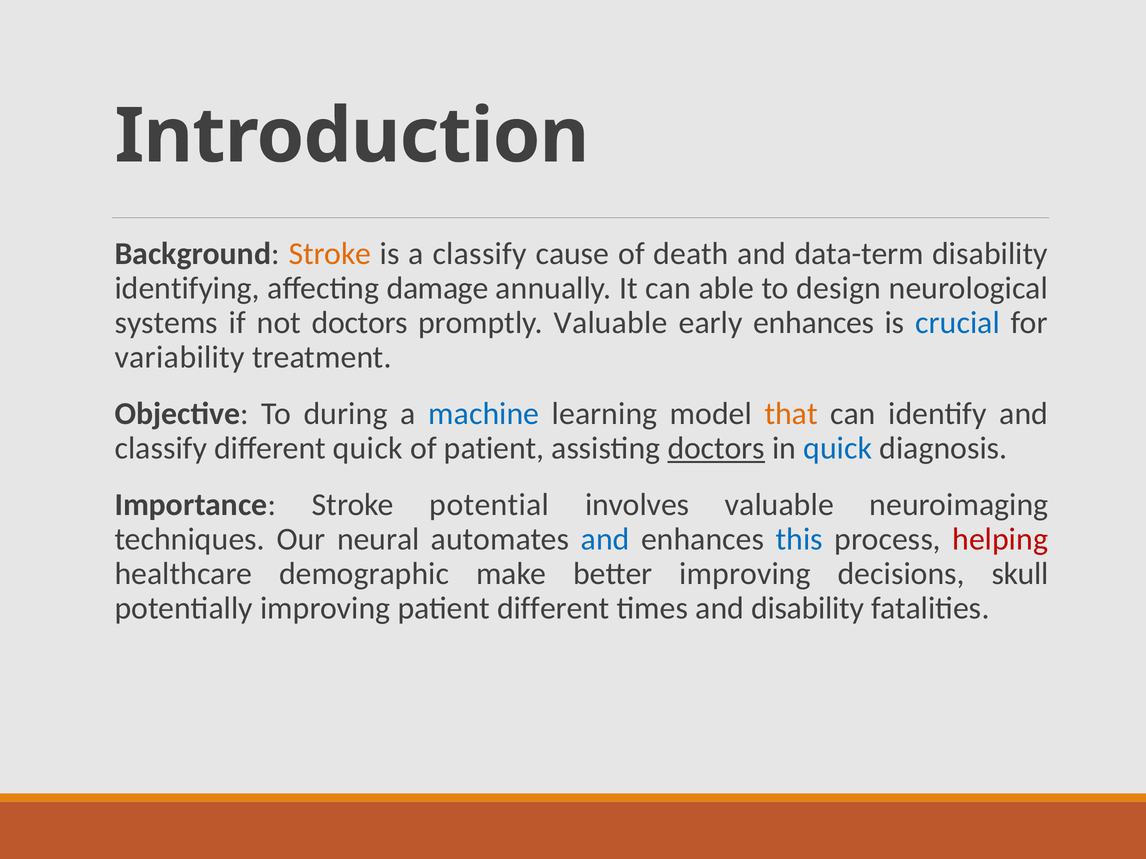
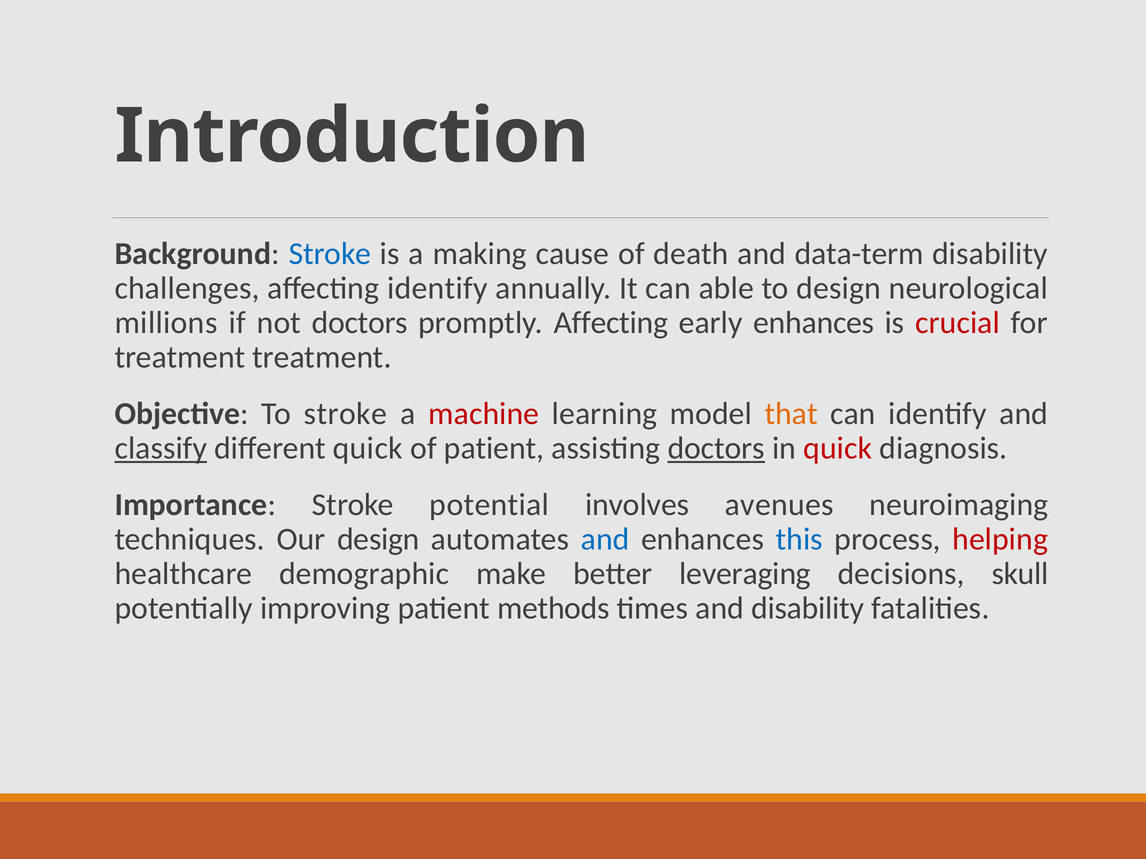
Stroke at (330, 254) colour: orange -> blue
a classify: classify -> making
identifying: identifying -> challenges
affecting damage: damage -> identify
systems: systems -> millions
promptly Valuable: Valuable -> Affecting
crucial colour: blue -> red
variability at (180, 357): variability -> treatment
To during: during -> stroke
machine colour: blue -> red
classify at (161, 449) underline: none -> present
quick at (838, 449) colour: blue -> red
involves valuable: valuable -> avenues
Our neural: neural -> design
better improving: improving -> leveraging
patient different: different -> methods
